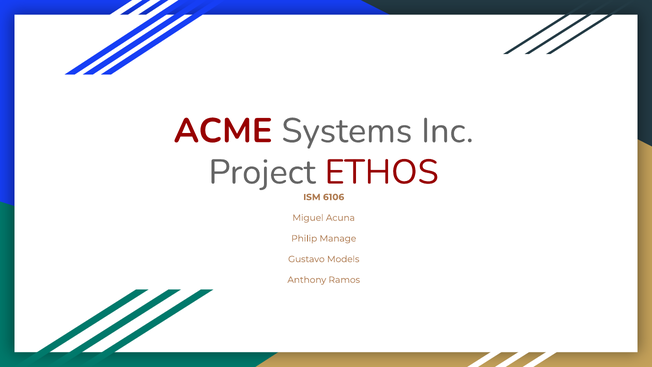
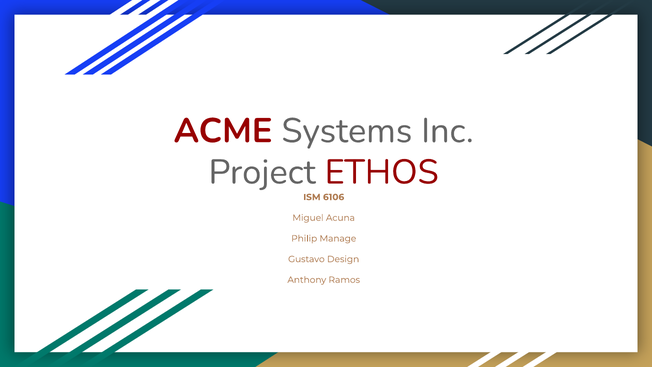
Models: Models -> Design
